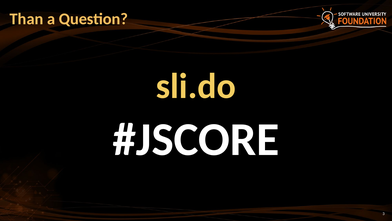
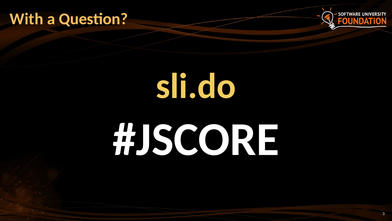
Than: Than -> With
